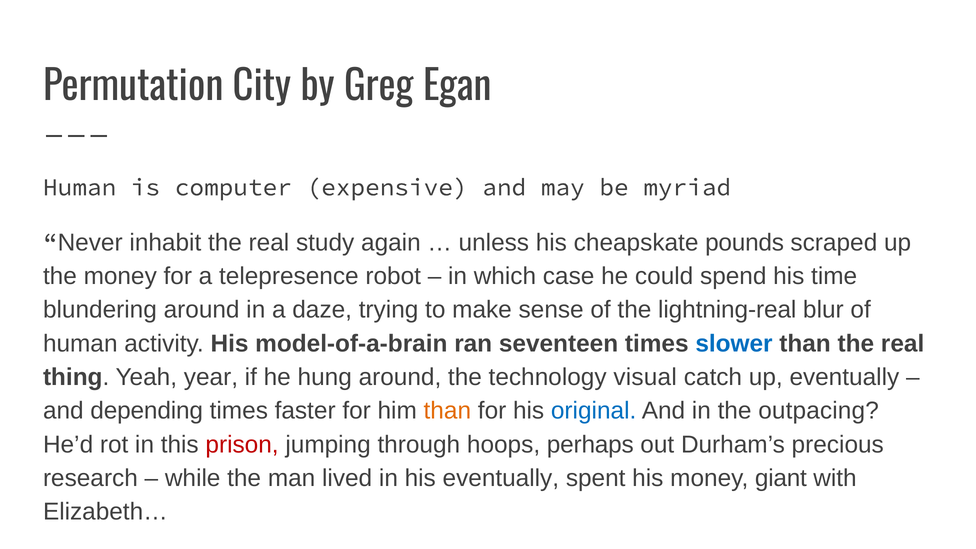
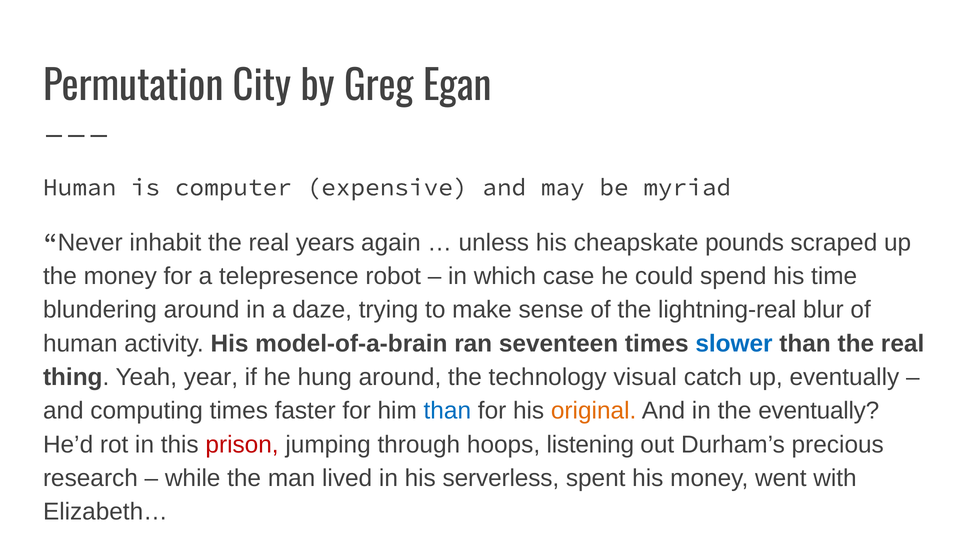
study: study -> years
depending: depending -> computing
than at (447, 411) colour: orange -> blue
original colour: blue -> orange
the outpacing: outpacing -> eventually
perhaps: perhaps -> listening
his eventually: eventually -> serverless
giant: giant -> went
